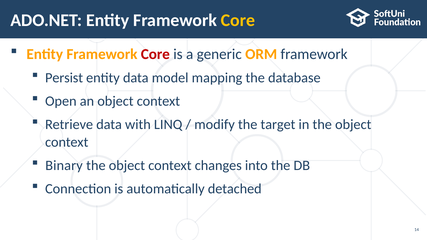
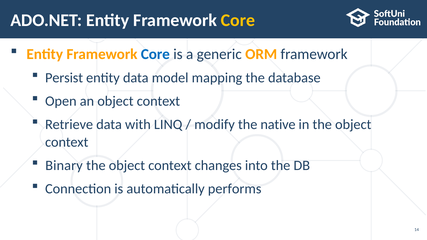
Core at (155, 54) colour: red -> blue
target: target -> native
detached: detached -> performs
